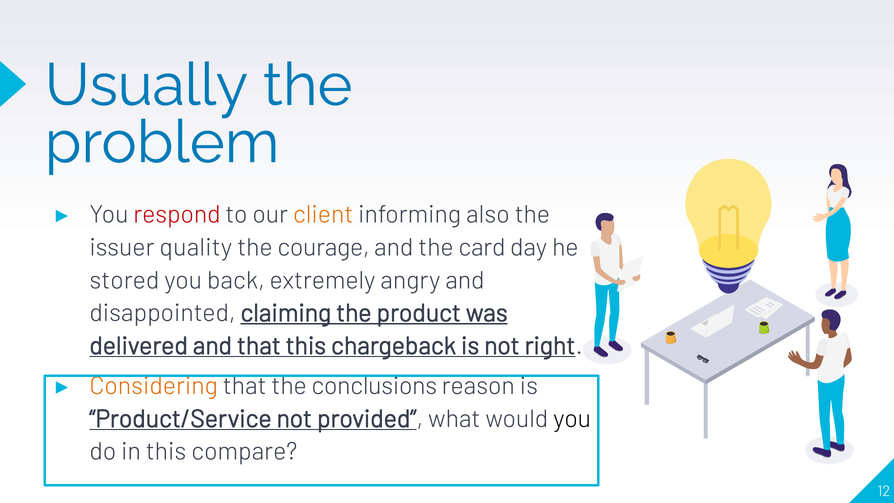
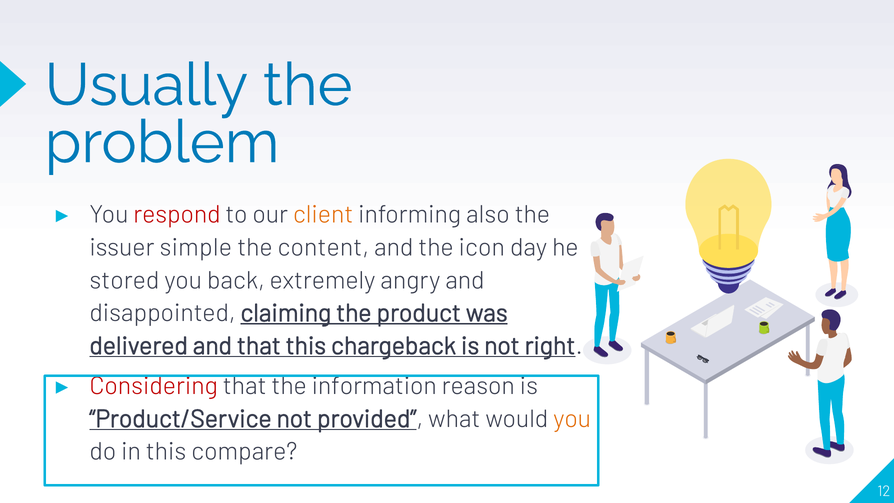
quality: quality -> simple
courage: courage -> content
card: card -> icon
Considering colour: orange -> red
conclusions: conclusions -> information
you at (572, 419) colour: black -> orange
